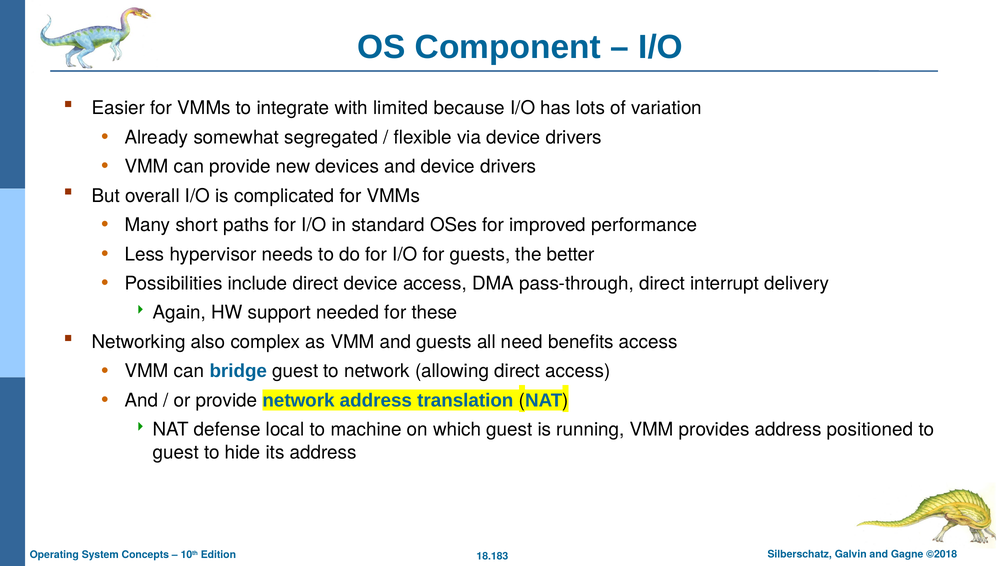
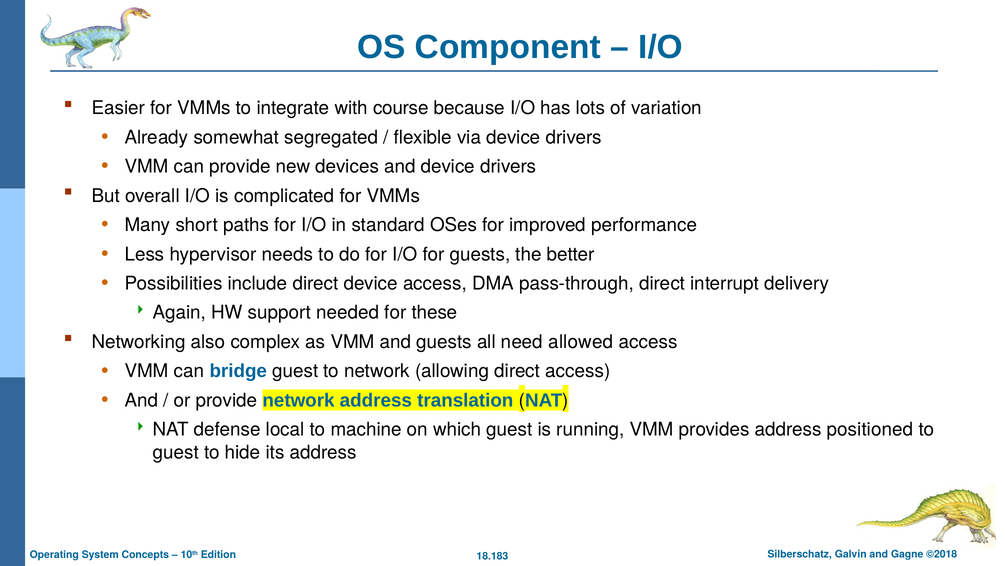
limited: limited -> course
benefits: benefits -> allowed
